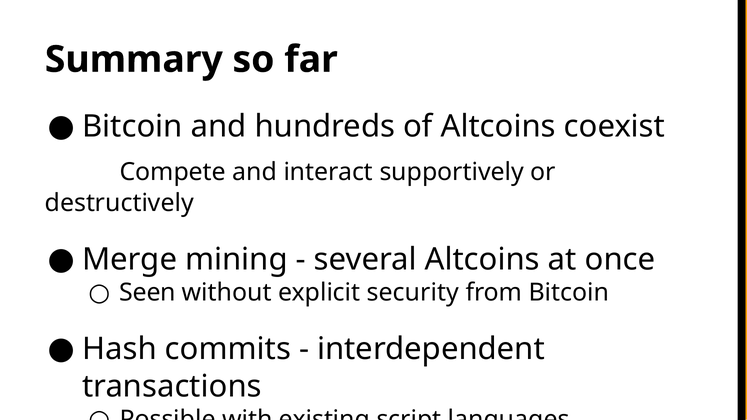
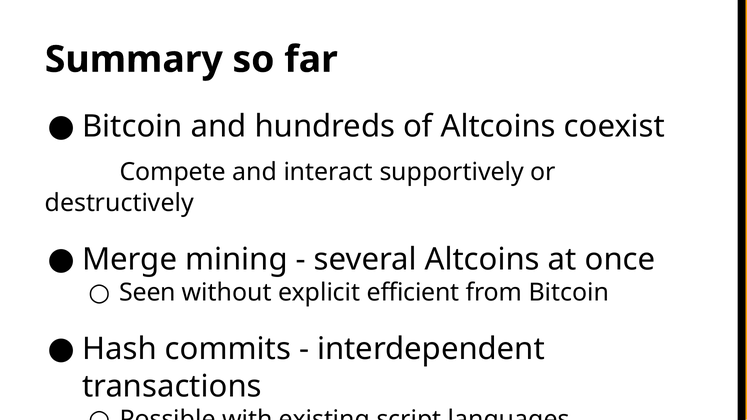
security: security -> efficient
